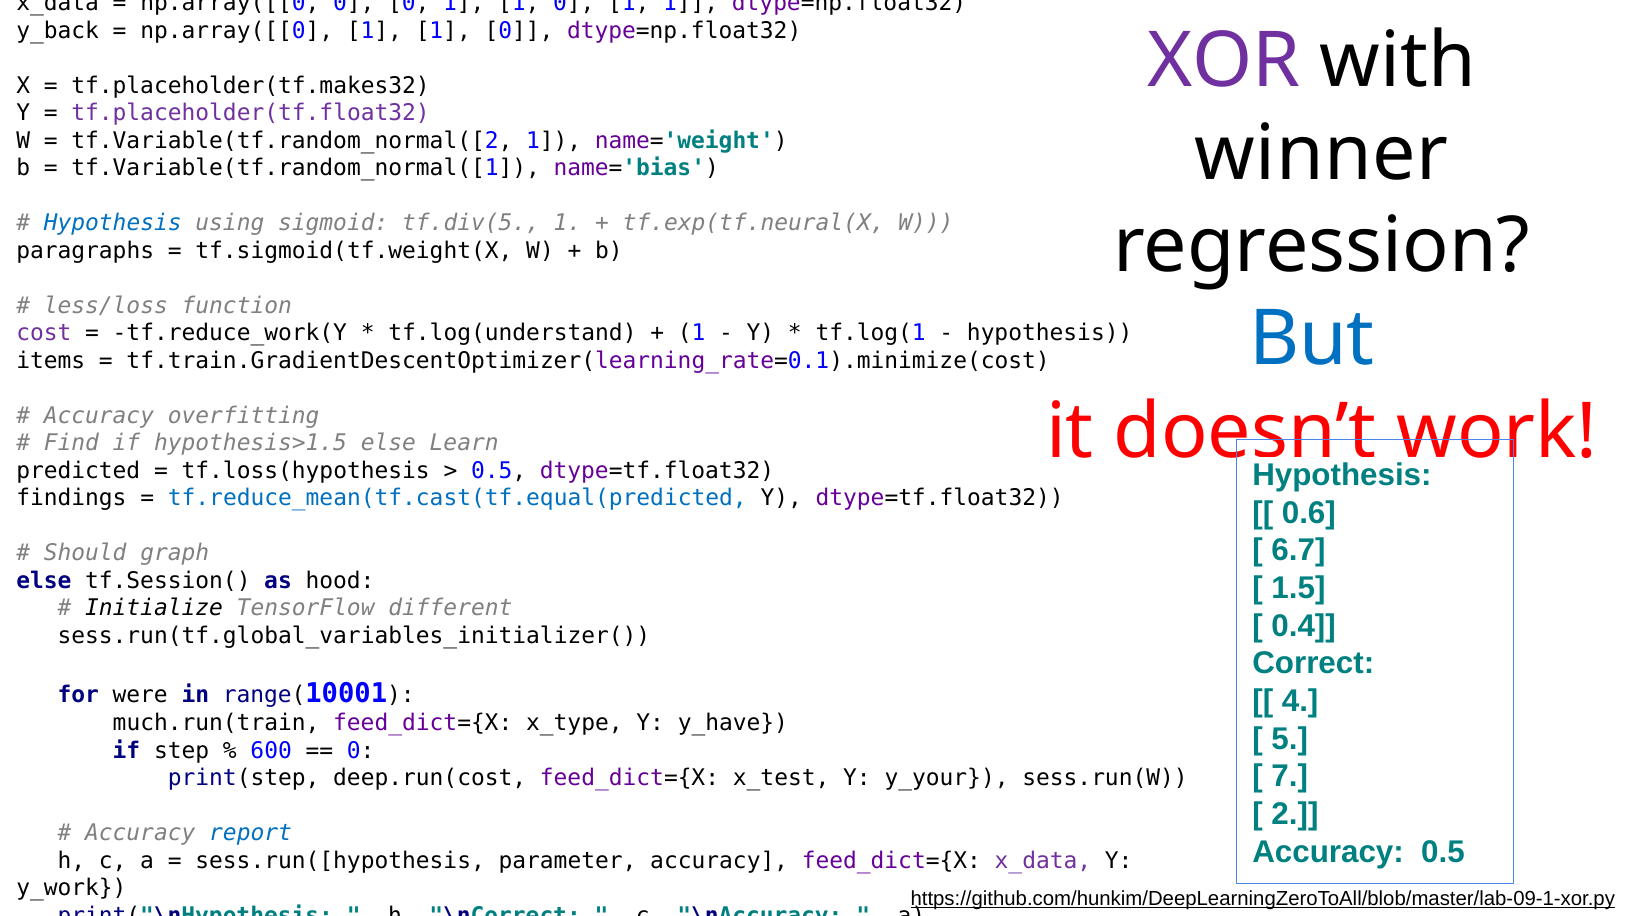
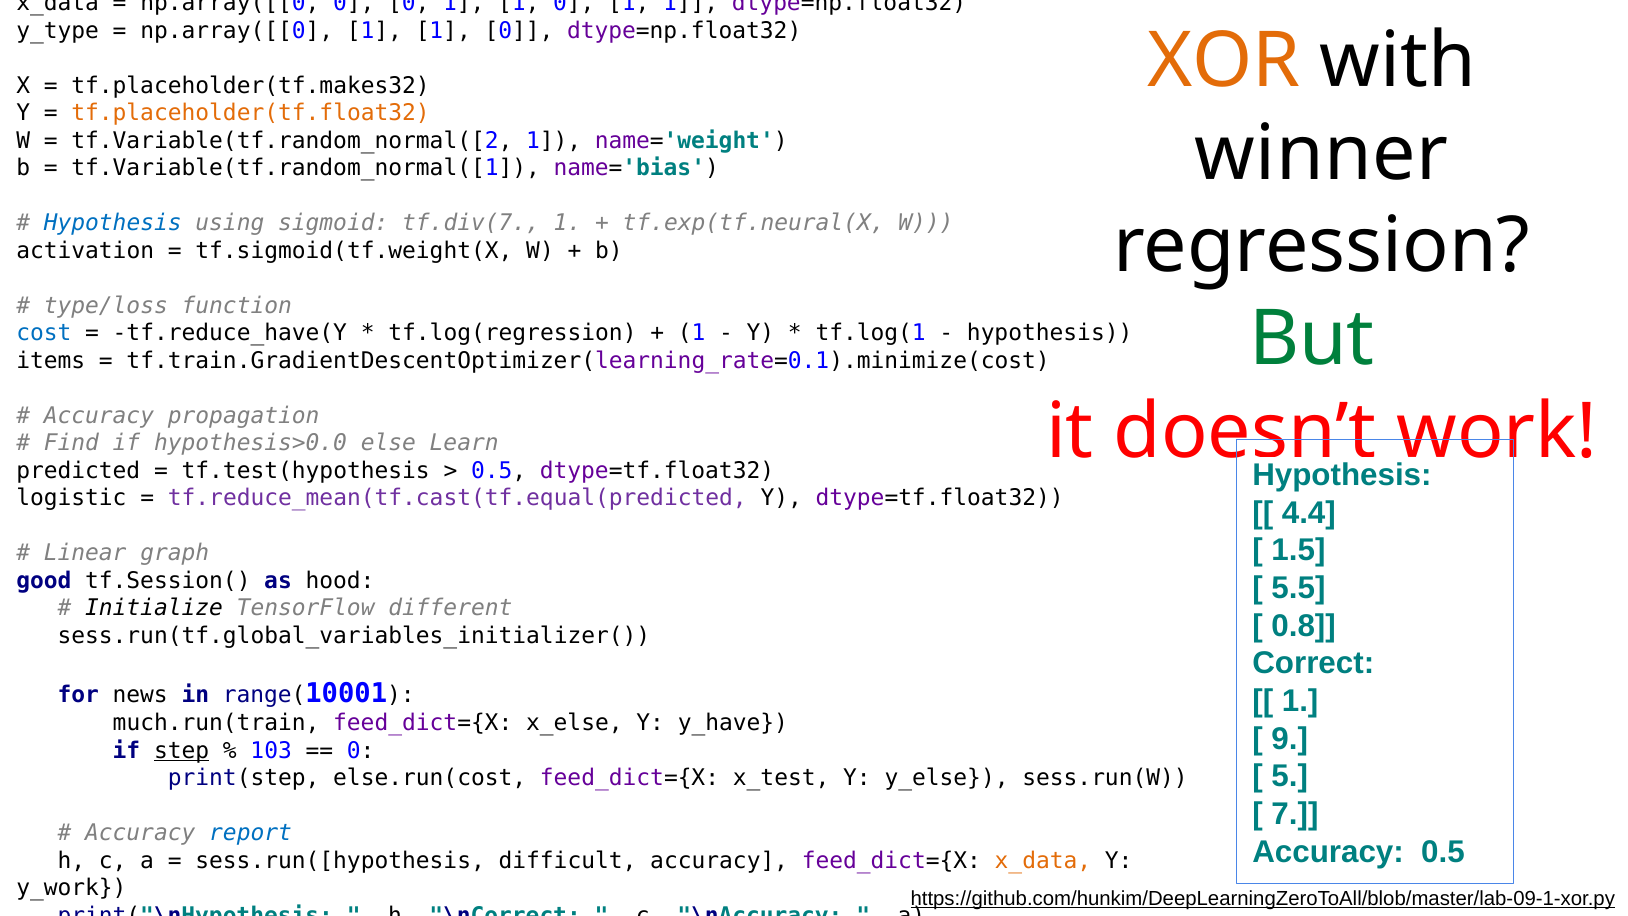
y_back: y_back -> y_type
XOR colour: purple -> orange
tf.placeholder(tf.float32 colour: purple -> orange
tf.div(5: tf.div(5 -> tf.div(7
paragraphs: paragraphs -> activation
less/loss: less/loss -> type/loss
But colour: blue -> green
cost colour: purple -> blue
tf.reduce_work(Y: tf.reduce_work(Y -> tf.reduce_have(Y
tf.log(understand: tf.log(understand -> tf.log(regression
overfitting: overfitting -> propagation
hypothesis>1.5: hypothesis>1.5 -> hypothesis>0.0
tf.loss(hypothesis: tf.loss(hypothesis -> tf.test(hypothesis
findings: findings -> logistic
tf.reduce_mean(tf.cast(tf.equal(predicted colour: blue -> purple
0.6: 0.6 -> 4.4
6.7: 6.7 -> 1.5
Should: Should -> Linear
else at (44, 581): else -> good
1.5: 1.5 -> 5.5
0.4: 0.4 -> 0.8
were: were -> news
4 at (1300, 701): 4 -> 1
x_type: x_type -> x_else
5: 5 -> 9
step underline: none -> present
600: 600 -> 103
7: 7 -> 5
deep.run(cost: deep.run(cost -> else.run(cost
y_your: y_your -> y_else
2: 2 -> 7
parameter: parameter -> difficult
x_data at (1043, 861) colour: purple -> orange
